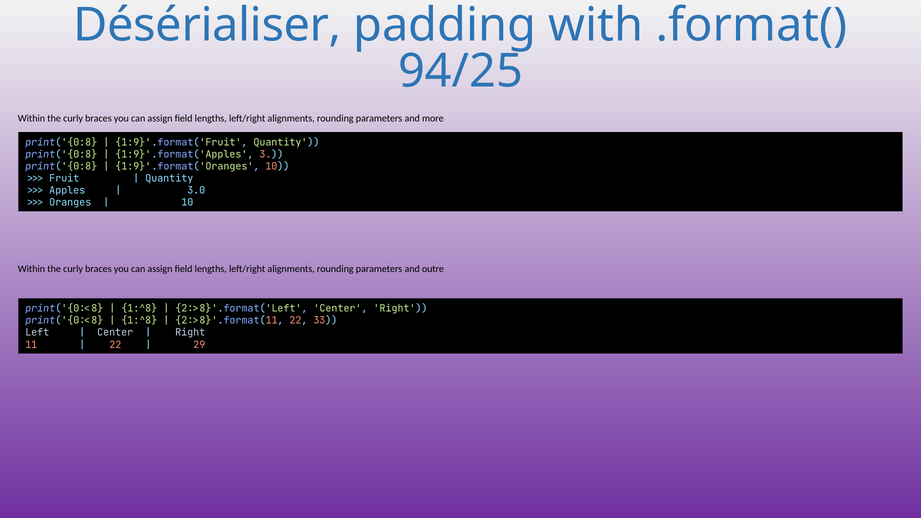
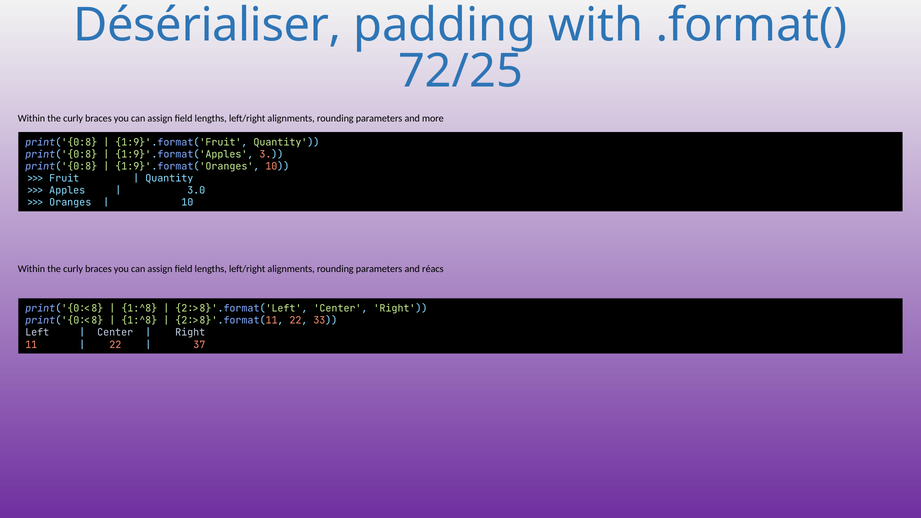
94/25: 94/25 -> 72/25
outre: outre -> réacs
29: 29 -> 37
